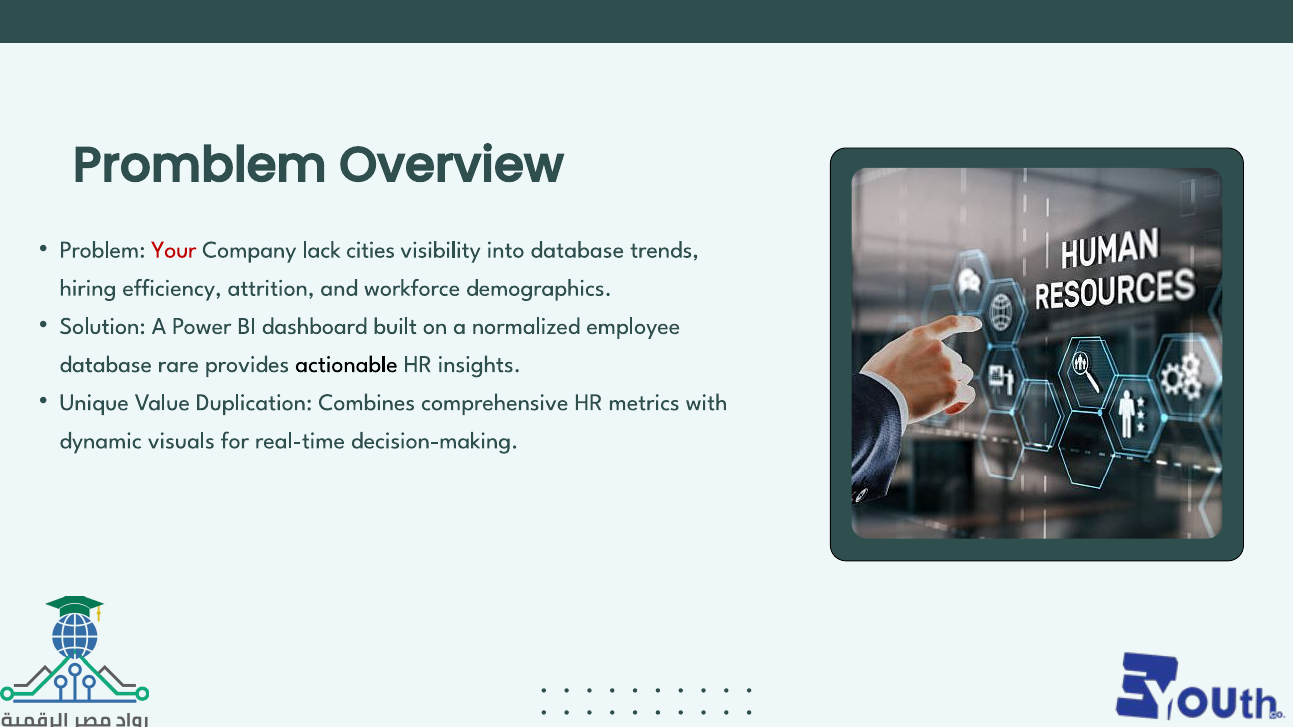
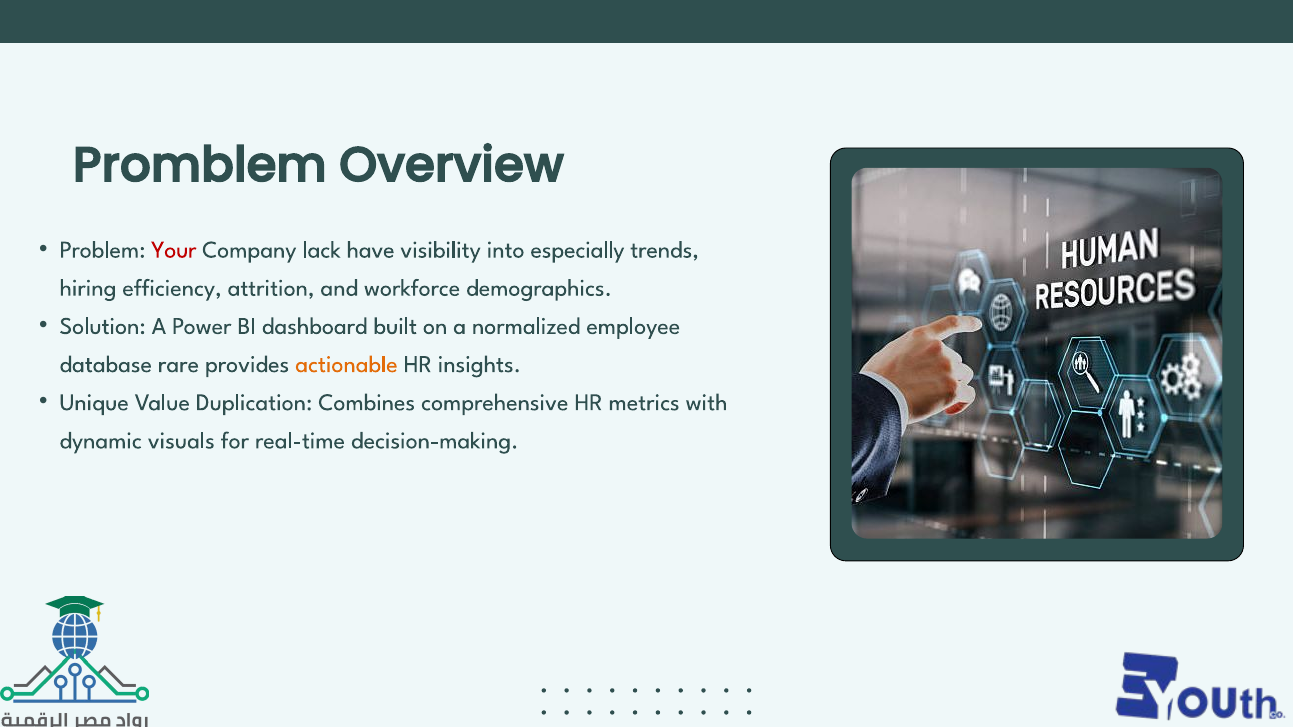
cities: cities -> have
into database: database -> especially
actionable colour: black -> orange
